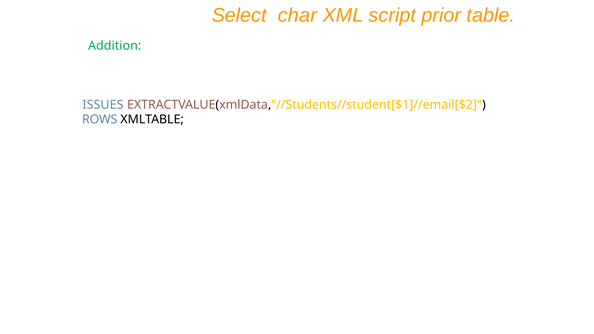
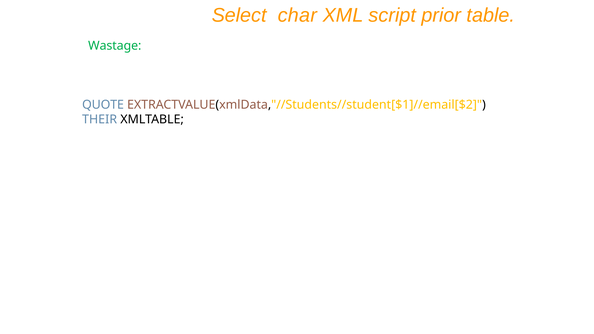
Addition: Addition -> Wastage
ISSUES: ISSUES -> QUOTE
ROWS: ROWS -> THEIR
